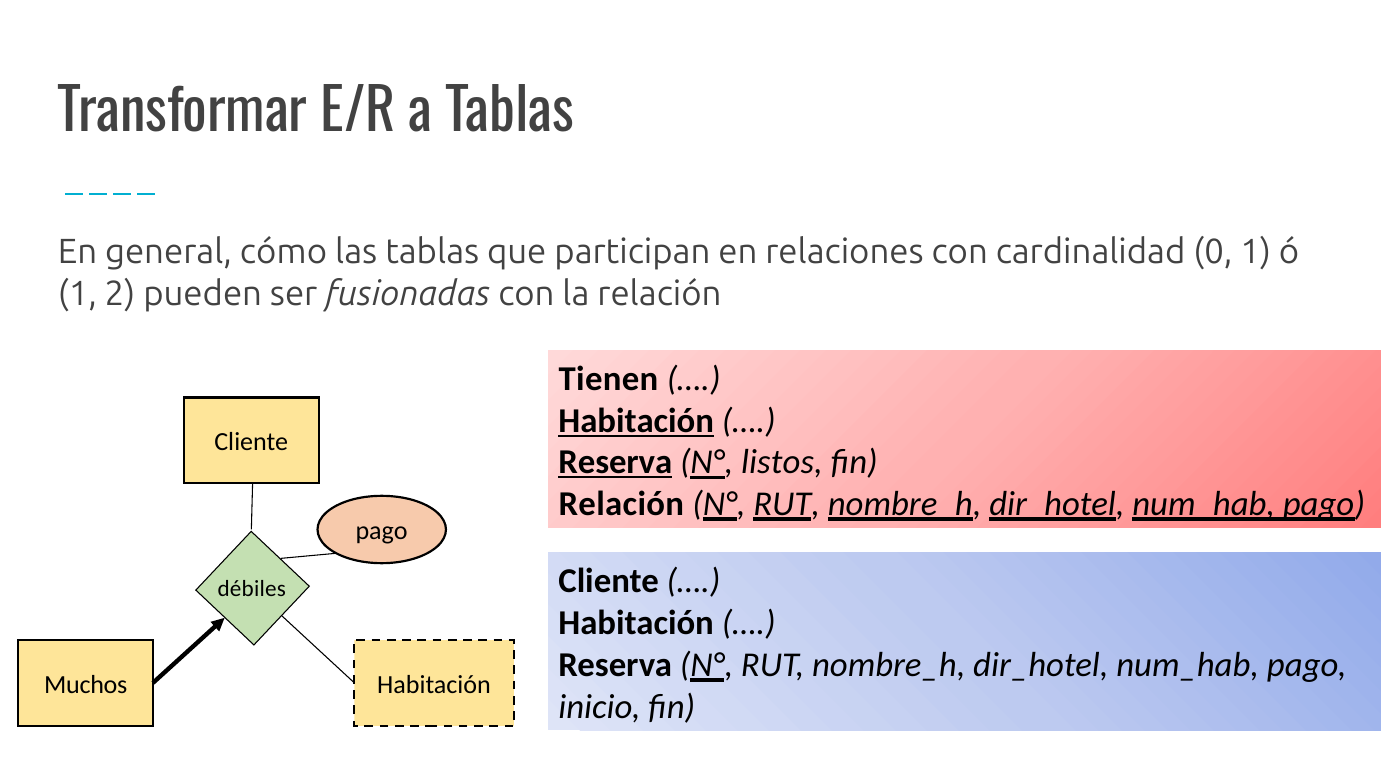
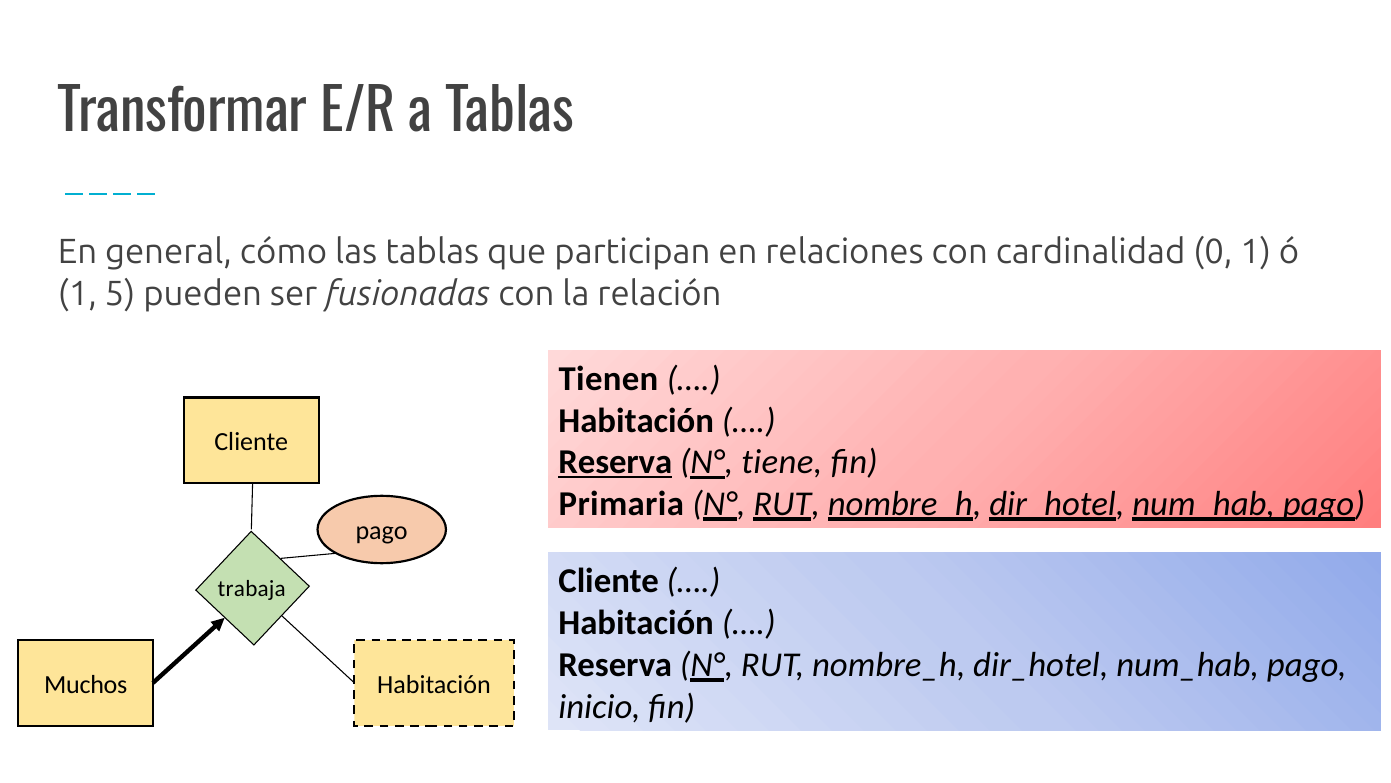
2: 2 -> 5
Habitación at (636, 420) underline: present -> none
listos: listos -> tiene
Relación at (621, 504): Relación -> Primaria
débiles: débiles -> trabaja
